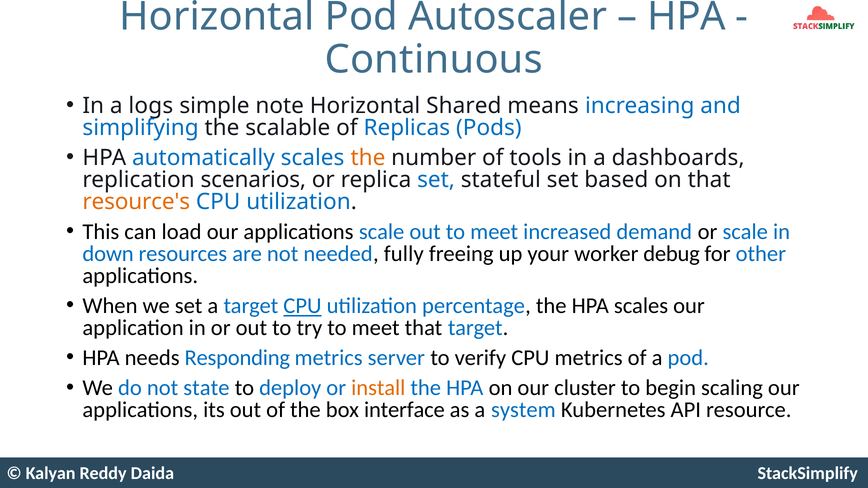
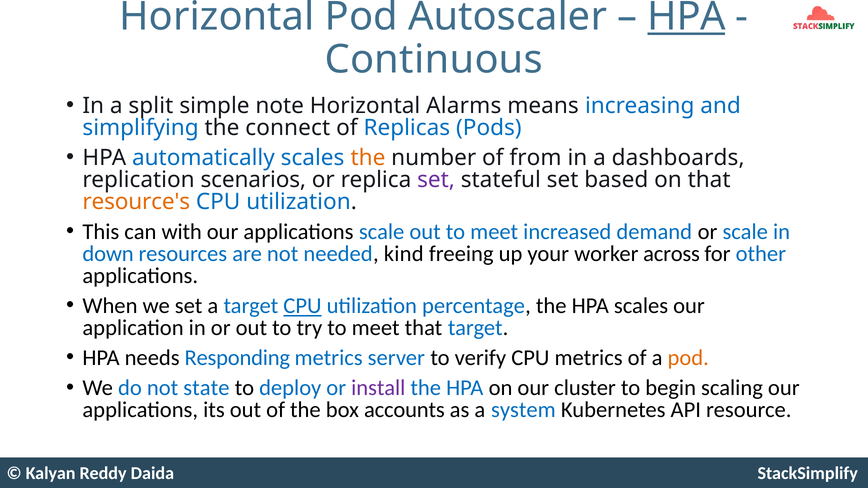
HPA at (687, 16) underline: none -> present
logs: logs -> split
Shared: Shared -> Alarms
scalable: scalable -> connect
tools: tools -> from
set at (436, 180) colour: blue -> purple
load: load -> with
fully: fully -> kind
debug: debug -> across
pod at (688, 358) colour: blue -> orange
install colour: orange -> purple
interface: interface -> accounts
